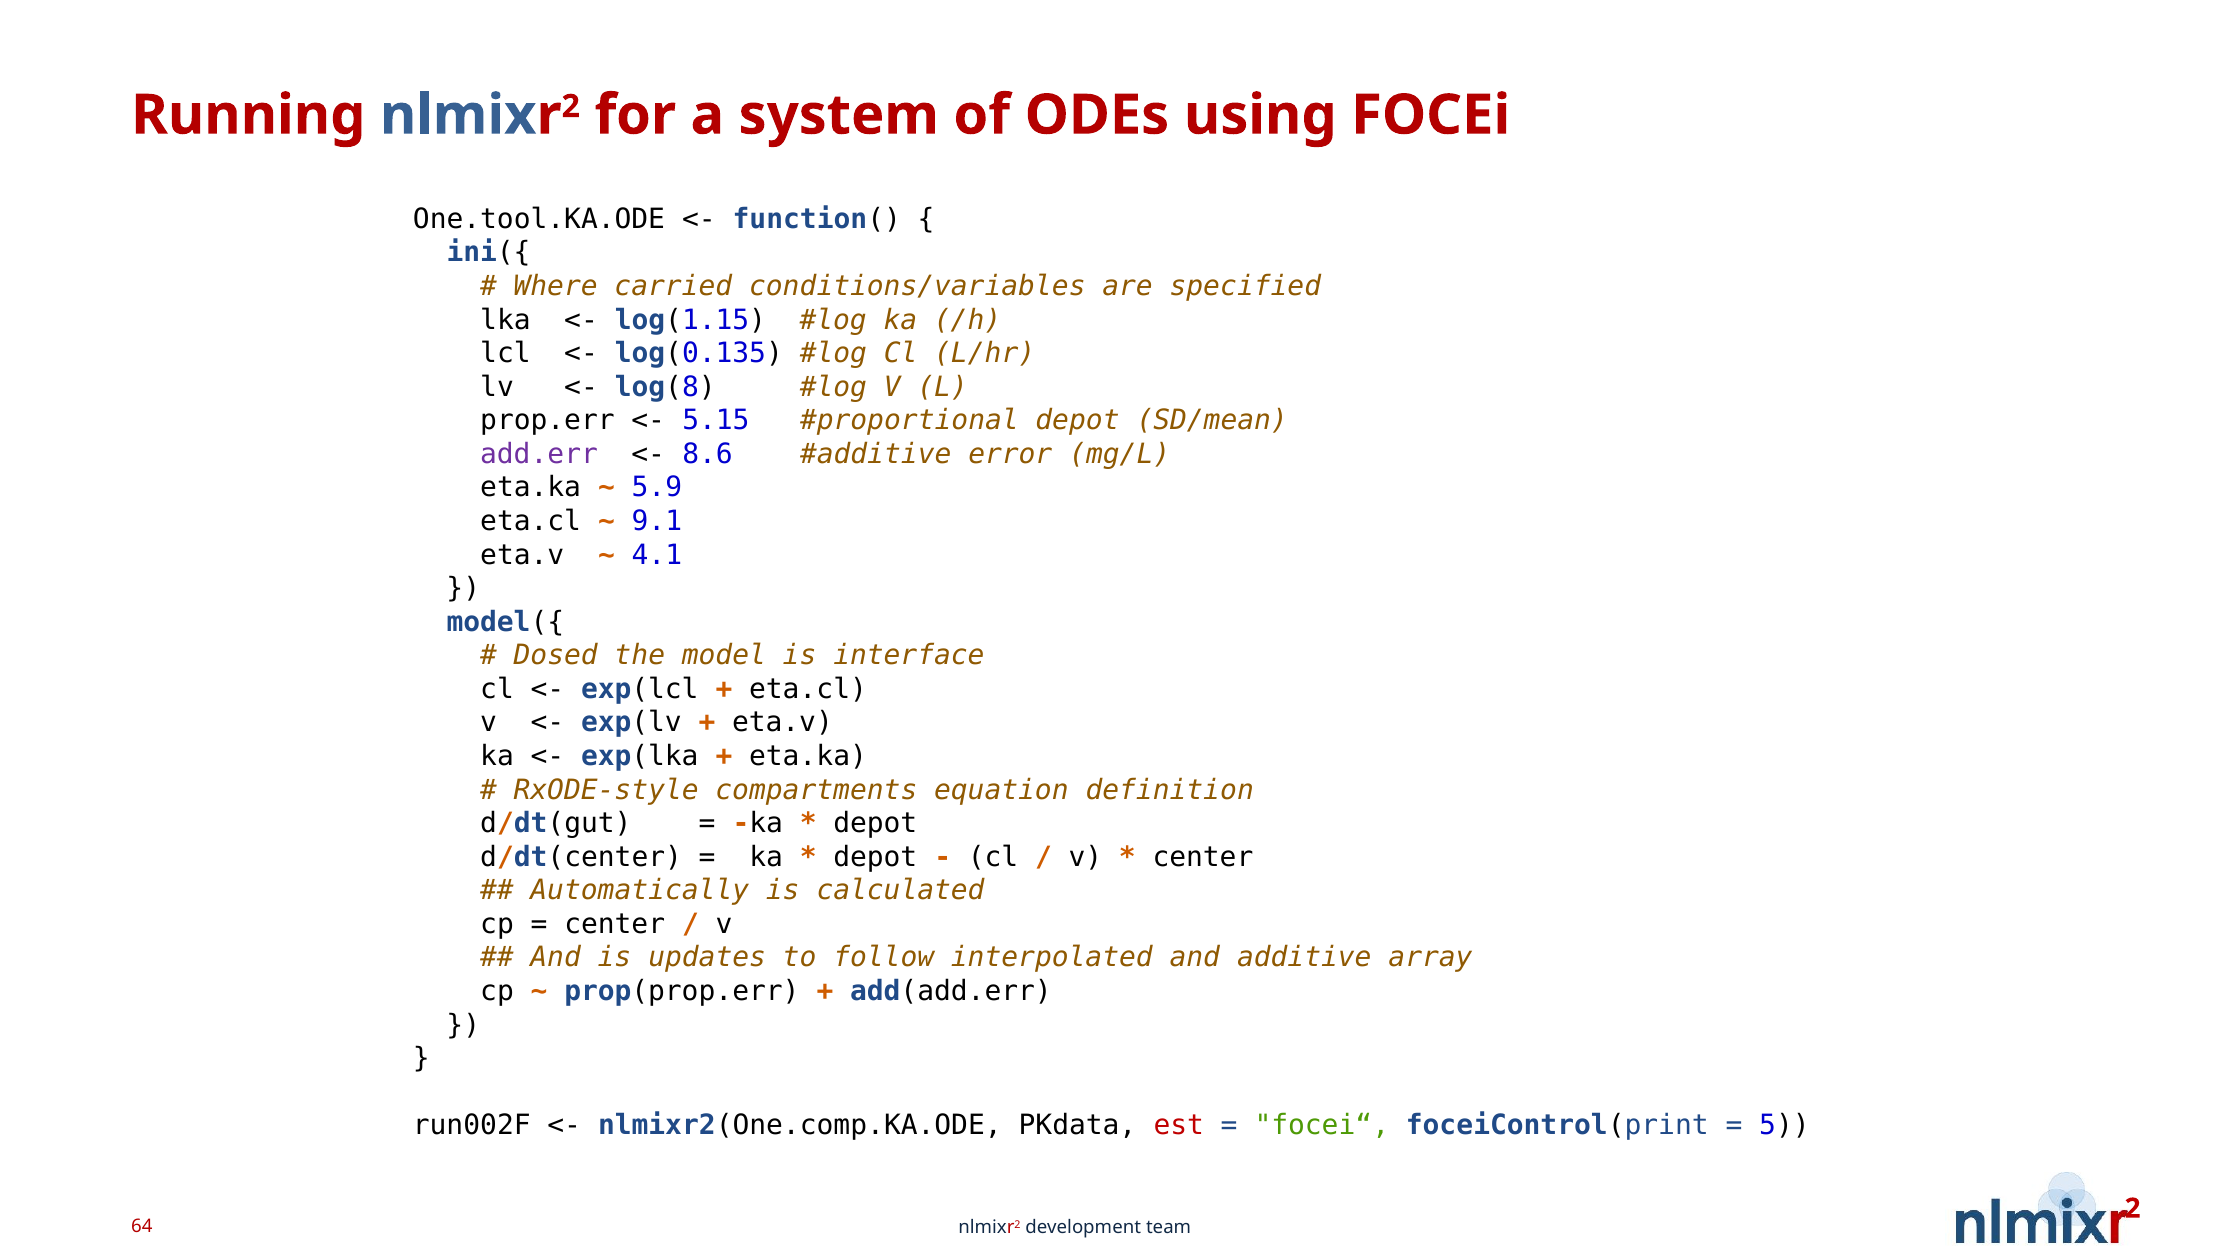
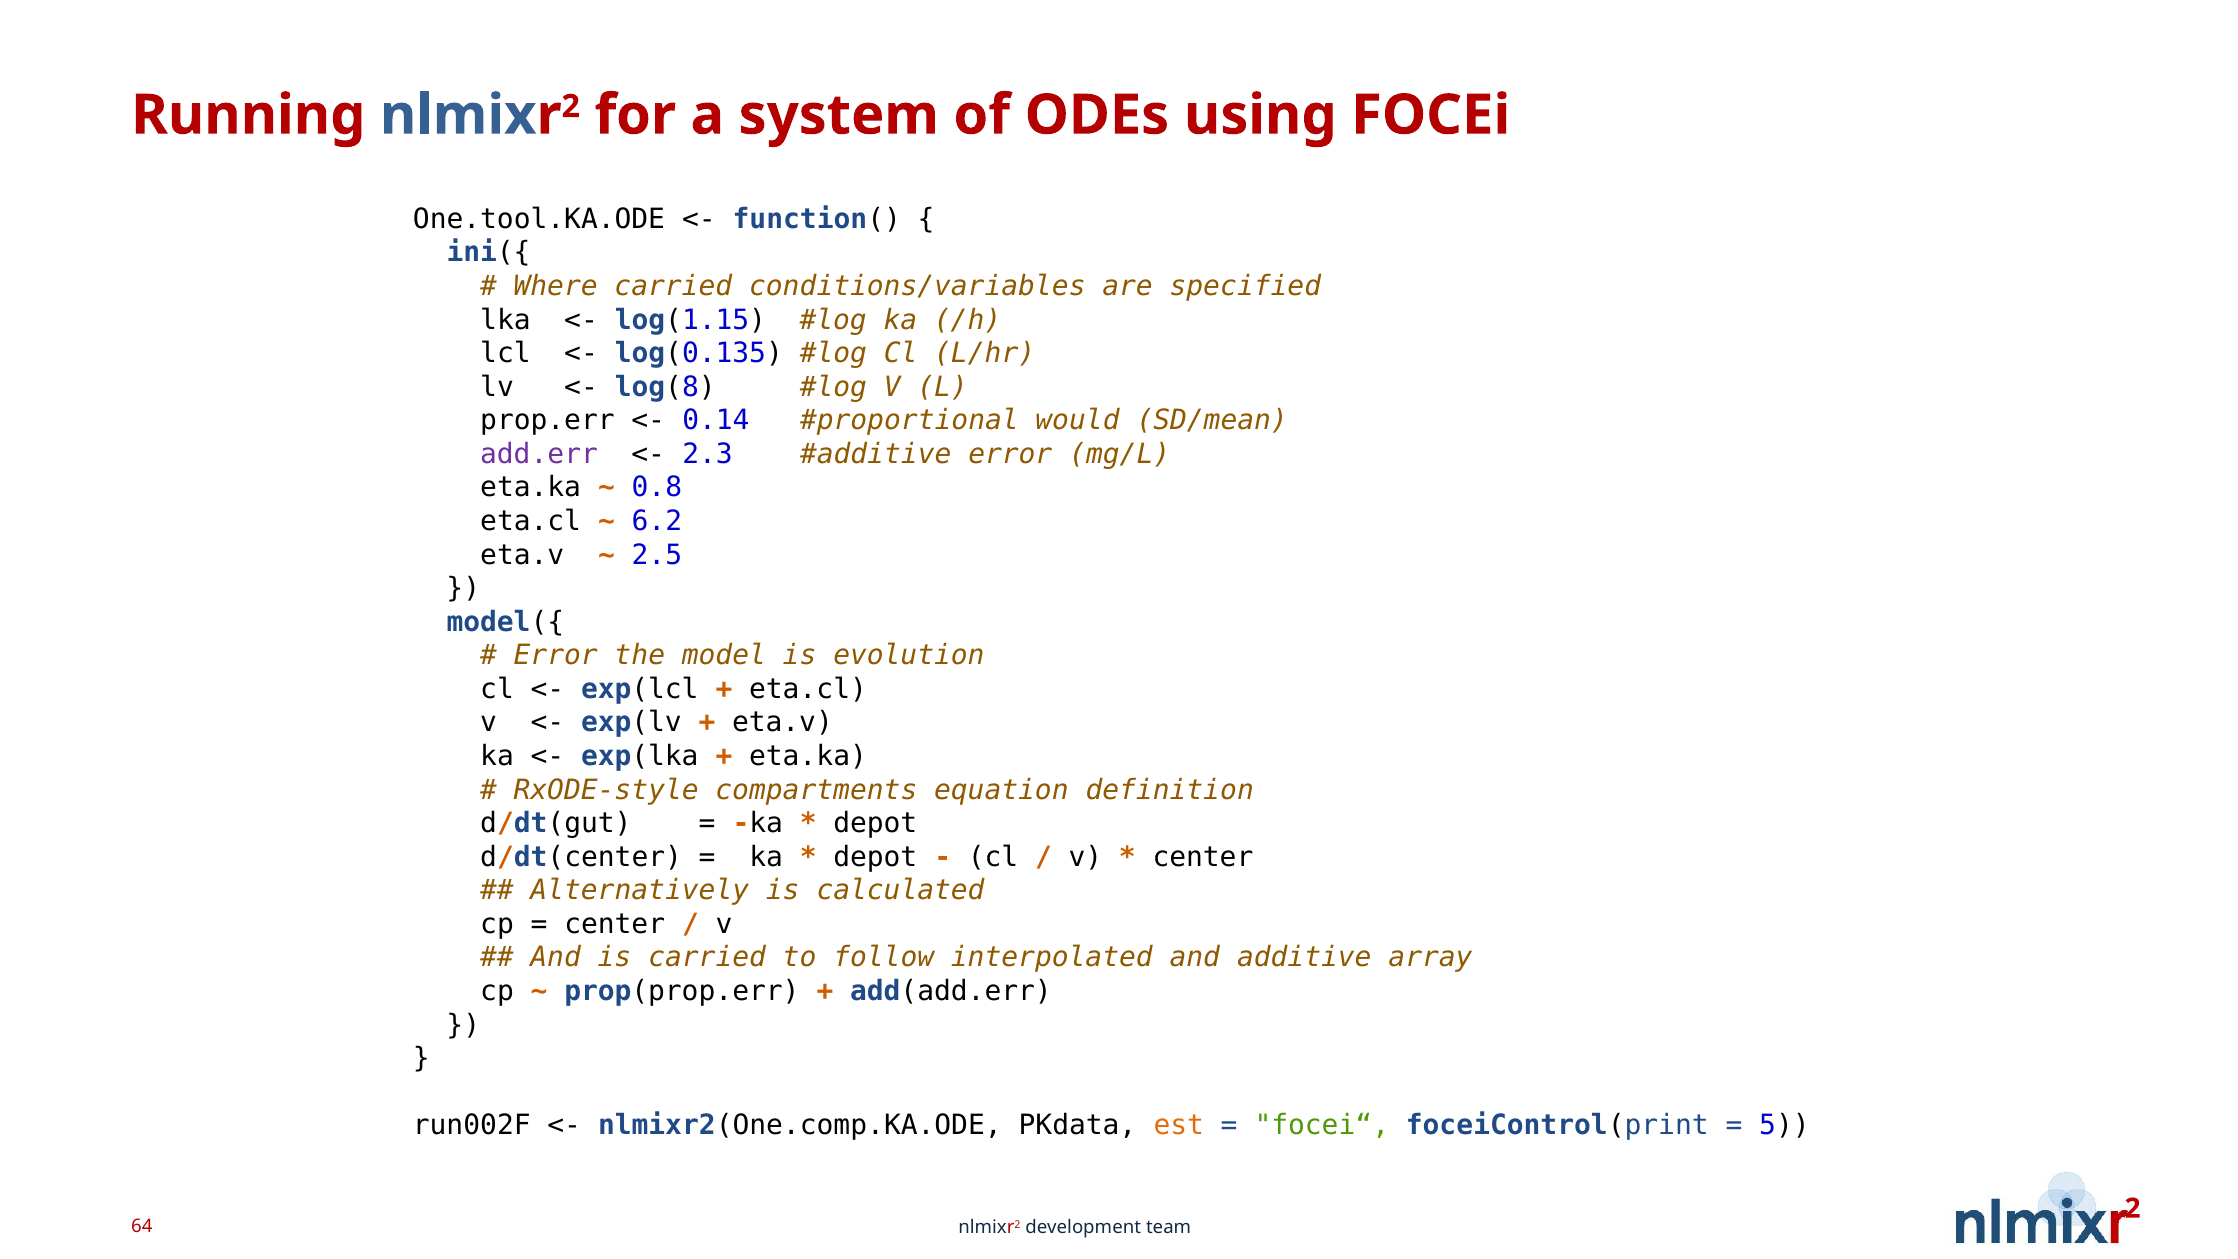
5.15: 5.15 -> 0.14
depot at (1077, 421): depot -> would
8.6: 8.6 -> 2.3
5.9: 5.9 -> 0.8
9.1: 9.1 -> 6.2
4.1: 4.1 -> 2.5
Dosed at (556, 655): Dosed -> Error
interface: interface -> evolution
Automatically: Automatically -> Alternatively
is updates: updates -> carried
est colour: red -> orange
